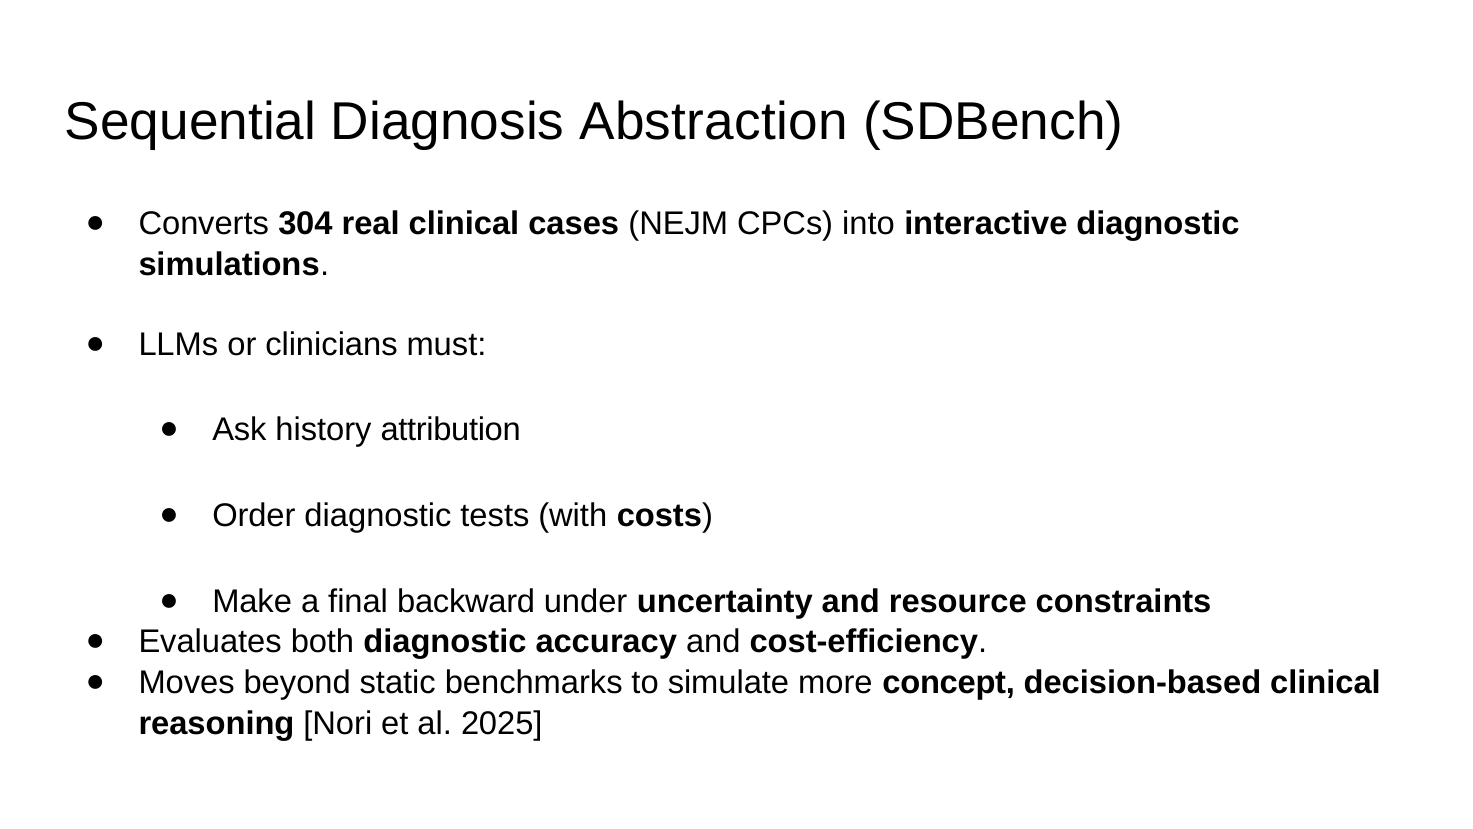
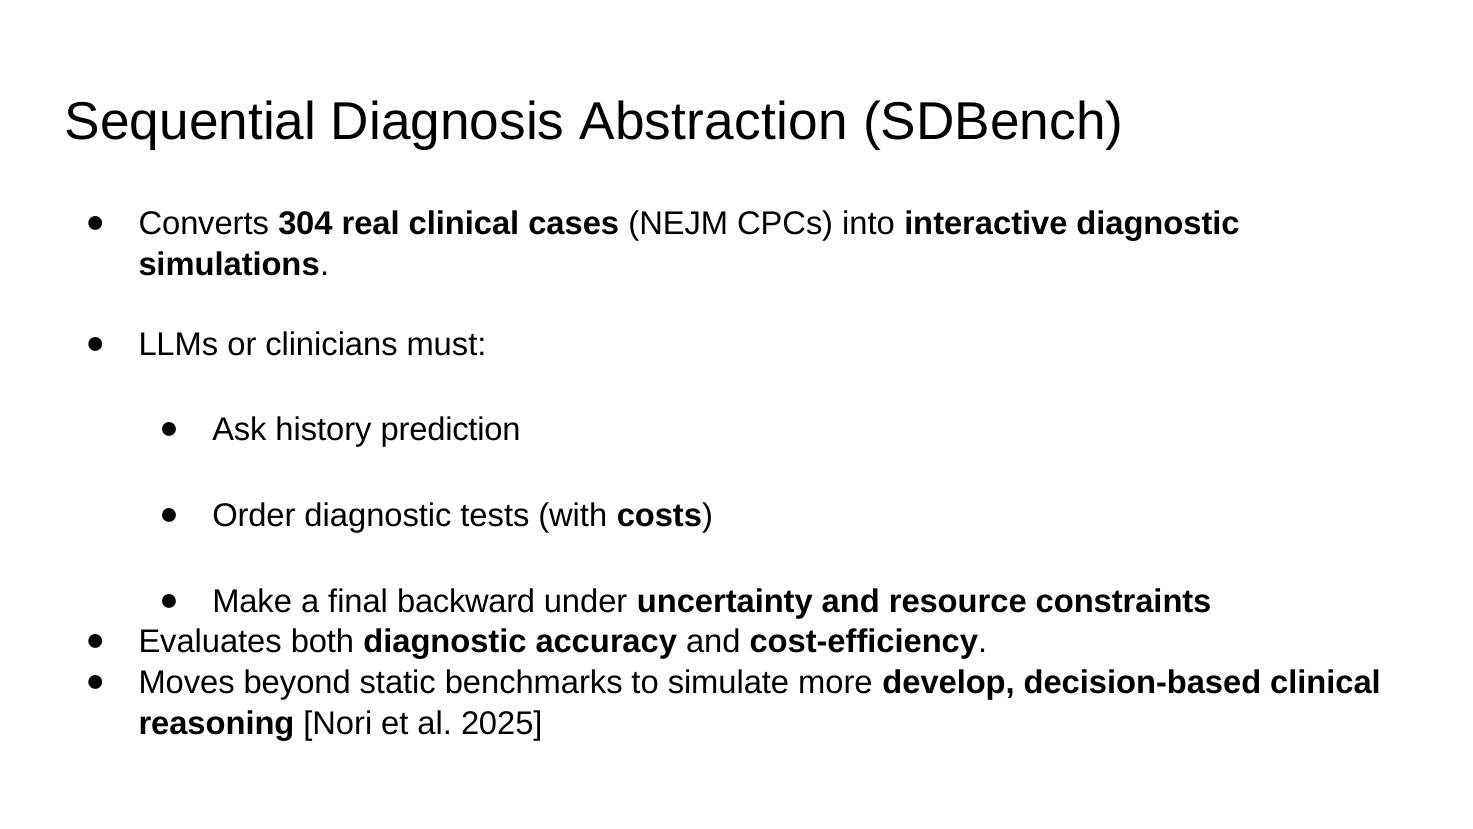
attribution: attribution -> prediction
concept: concept -> develop
